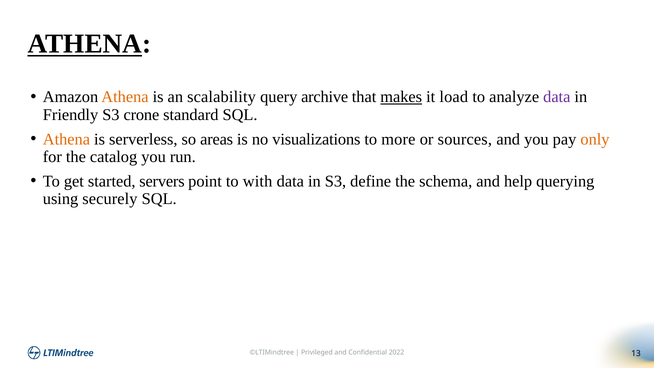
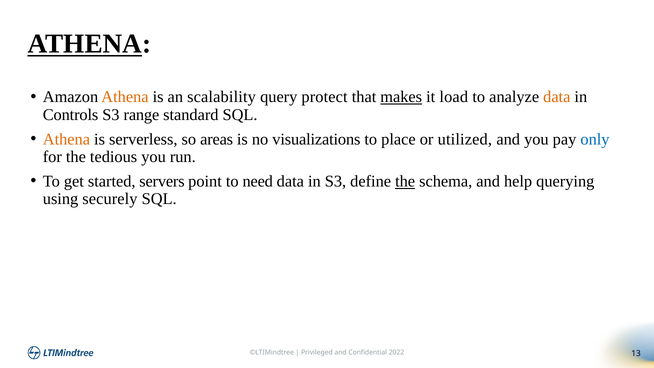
archive: archive -> protect
data at (557, 97) colour: purple -> orange
Friendly: Friendly -> Controls
crone: crone -> range
more: more -> place
sources: sources -> utilized
only colour: orange -> blue
catalog: catalog -> tedious
with: with -> need
the at (405, 181) underline: none -> present
